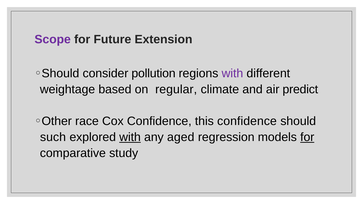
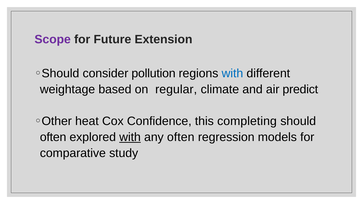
with at (232, 74) colour: purple -> blue
race: race -> heat
this confidence: confidence -> completing
such at (53, 137): such -> often
any aged: aged -> often
for at (307, 137) underline: present -> none
